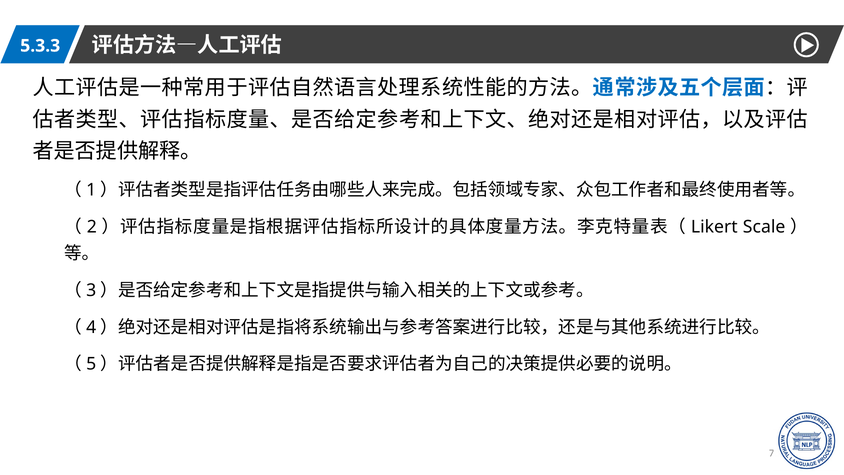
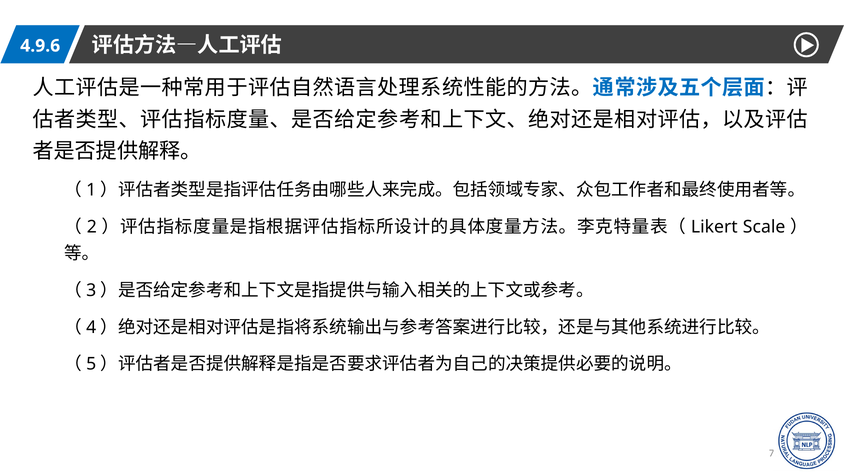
5.3.3: 5.3.3 -> 4.9.6
